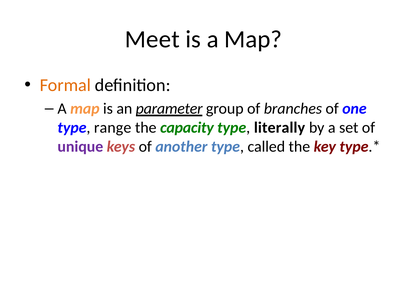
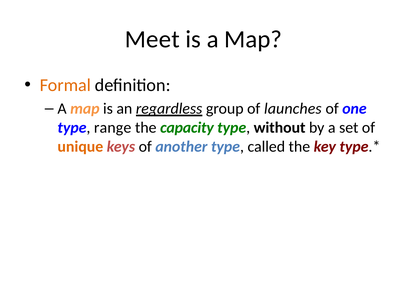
parameter: parameter -> regardless
branches: branches -> launches
literally: literally -> without
unique colour: purple -> orange
